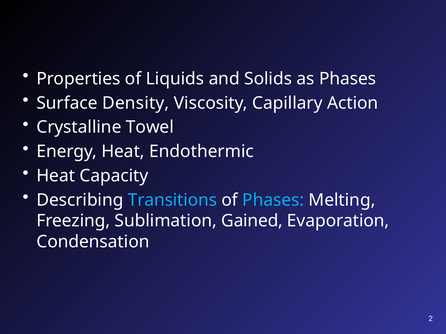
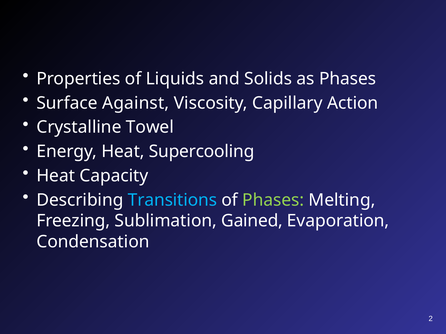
Density: Density -> Against
Endothermic: Endothermic -> Supercooling
Phases at (273, 200) colour: light blue -> light green
